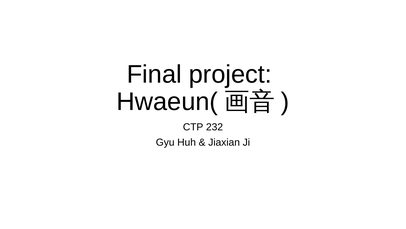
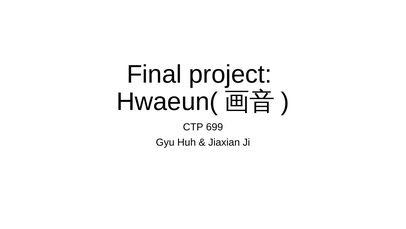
232: 232 -> 699
